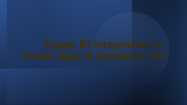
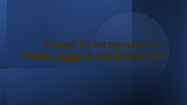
Apps underline: none -> present
